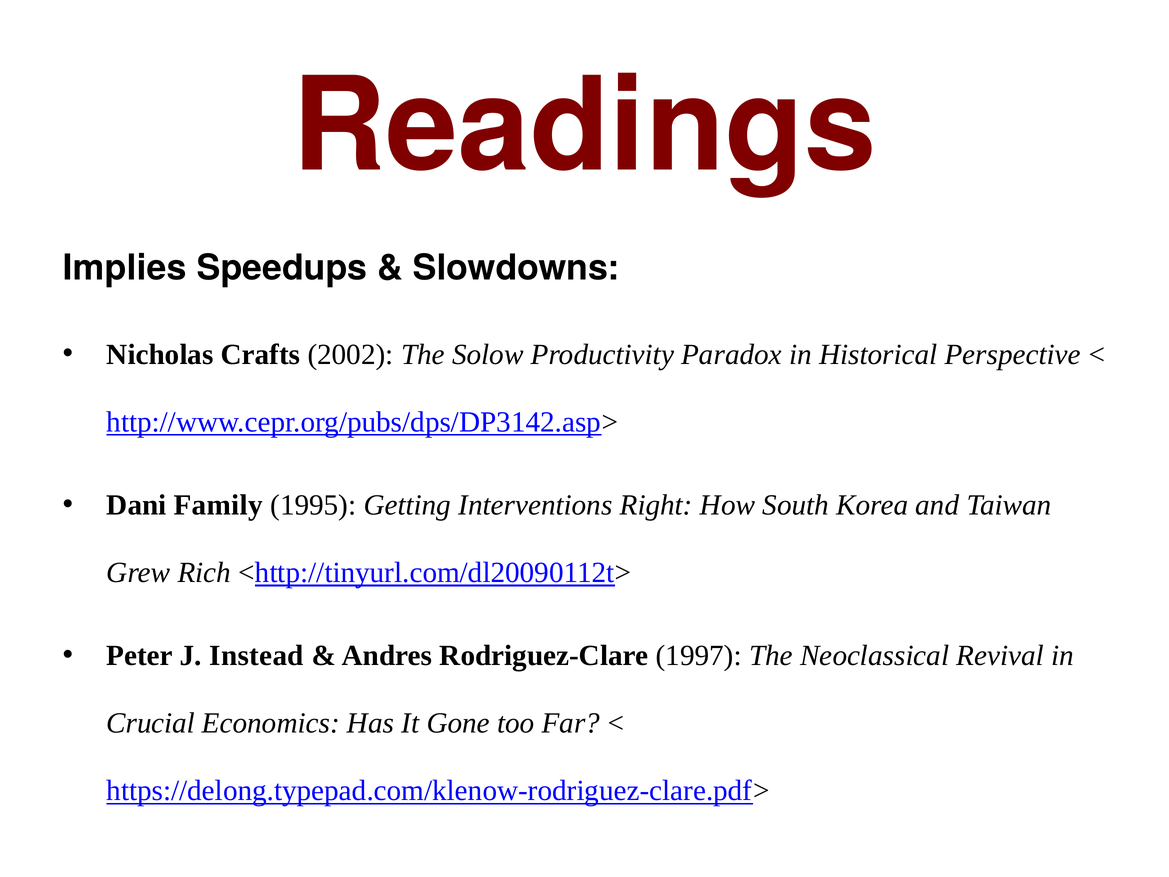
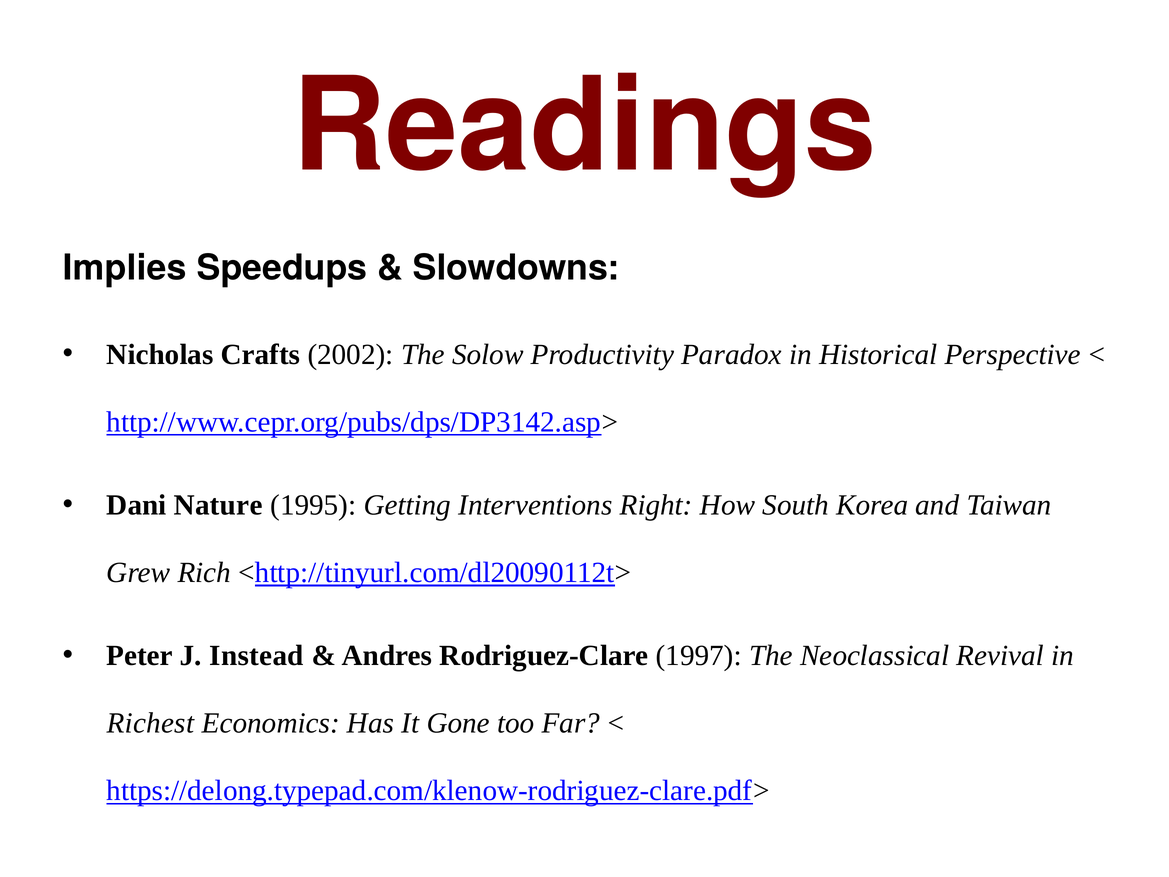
Family: Family -> Nature
Crucial: Crucial -> Richest
